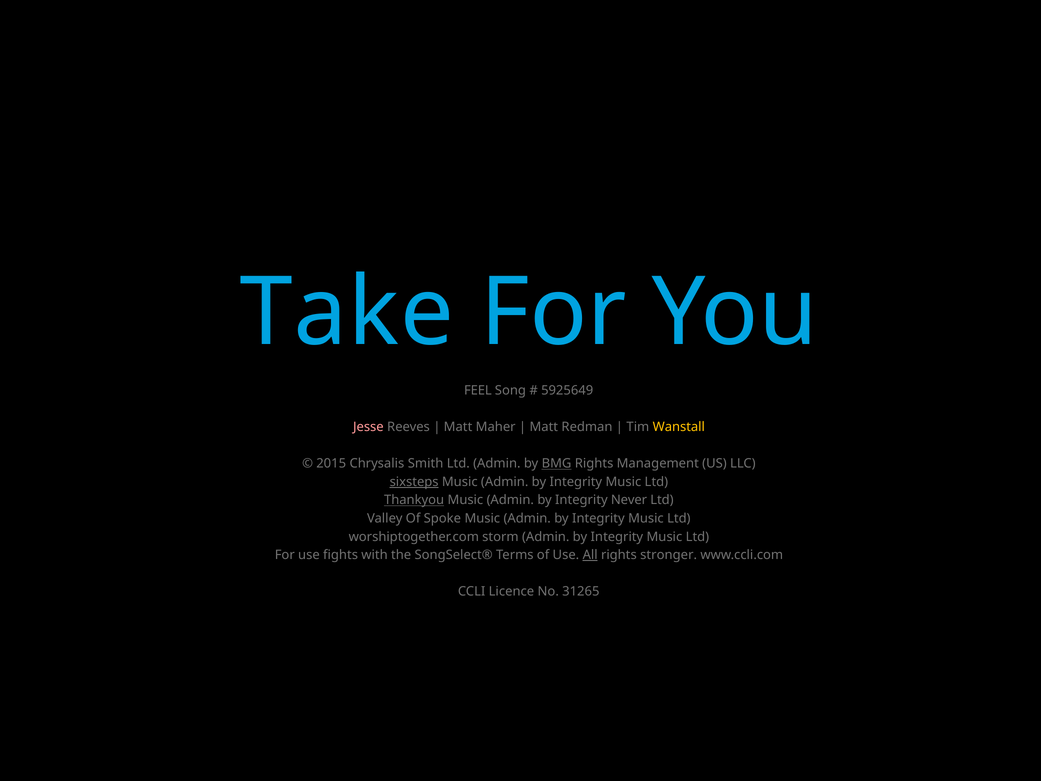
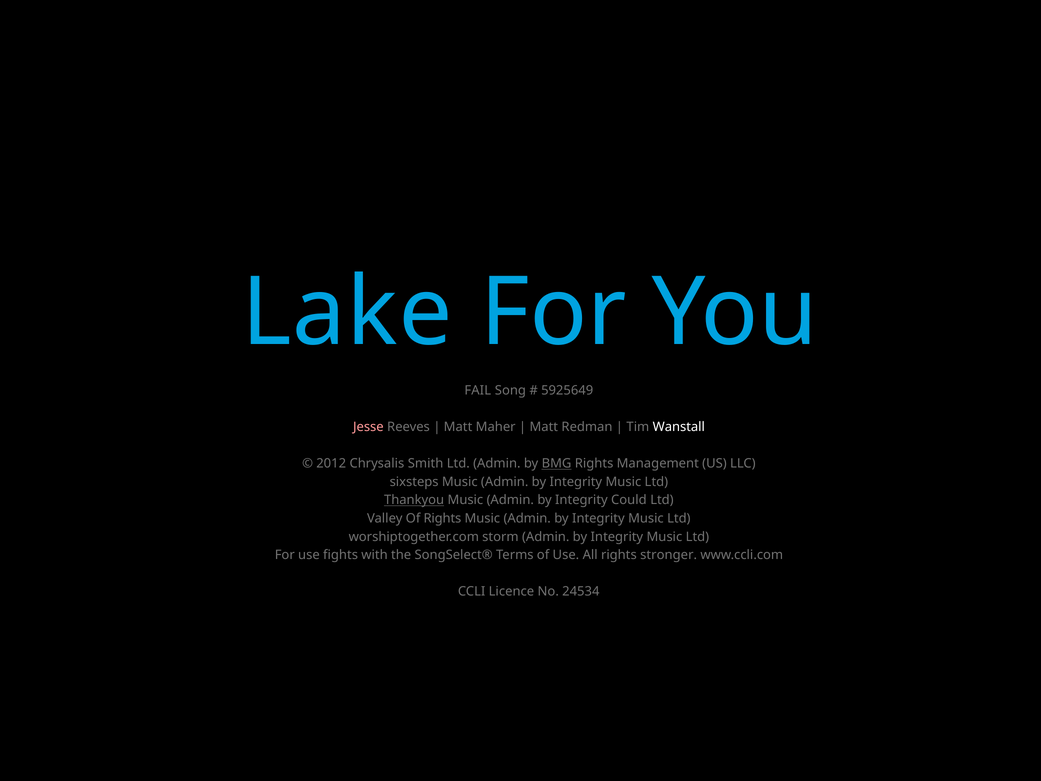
Take: Take -> Lake
FEEL: FEEL -> FAIL
Wanstall colour: yellow -> white
2015: 2015 -> 2012
sixsteps underline: present -> none
Never: Never -> Could
Of Spoke: Spoke -> Rights
All underline: present -> none
31265: 31265 -> 24534
